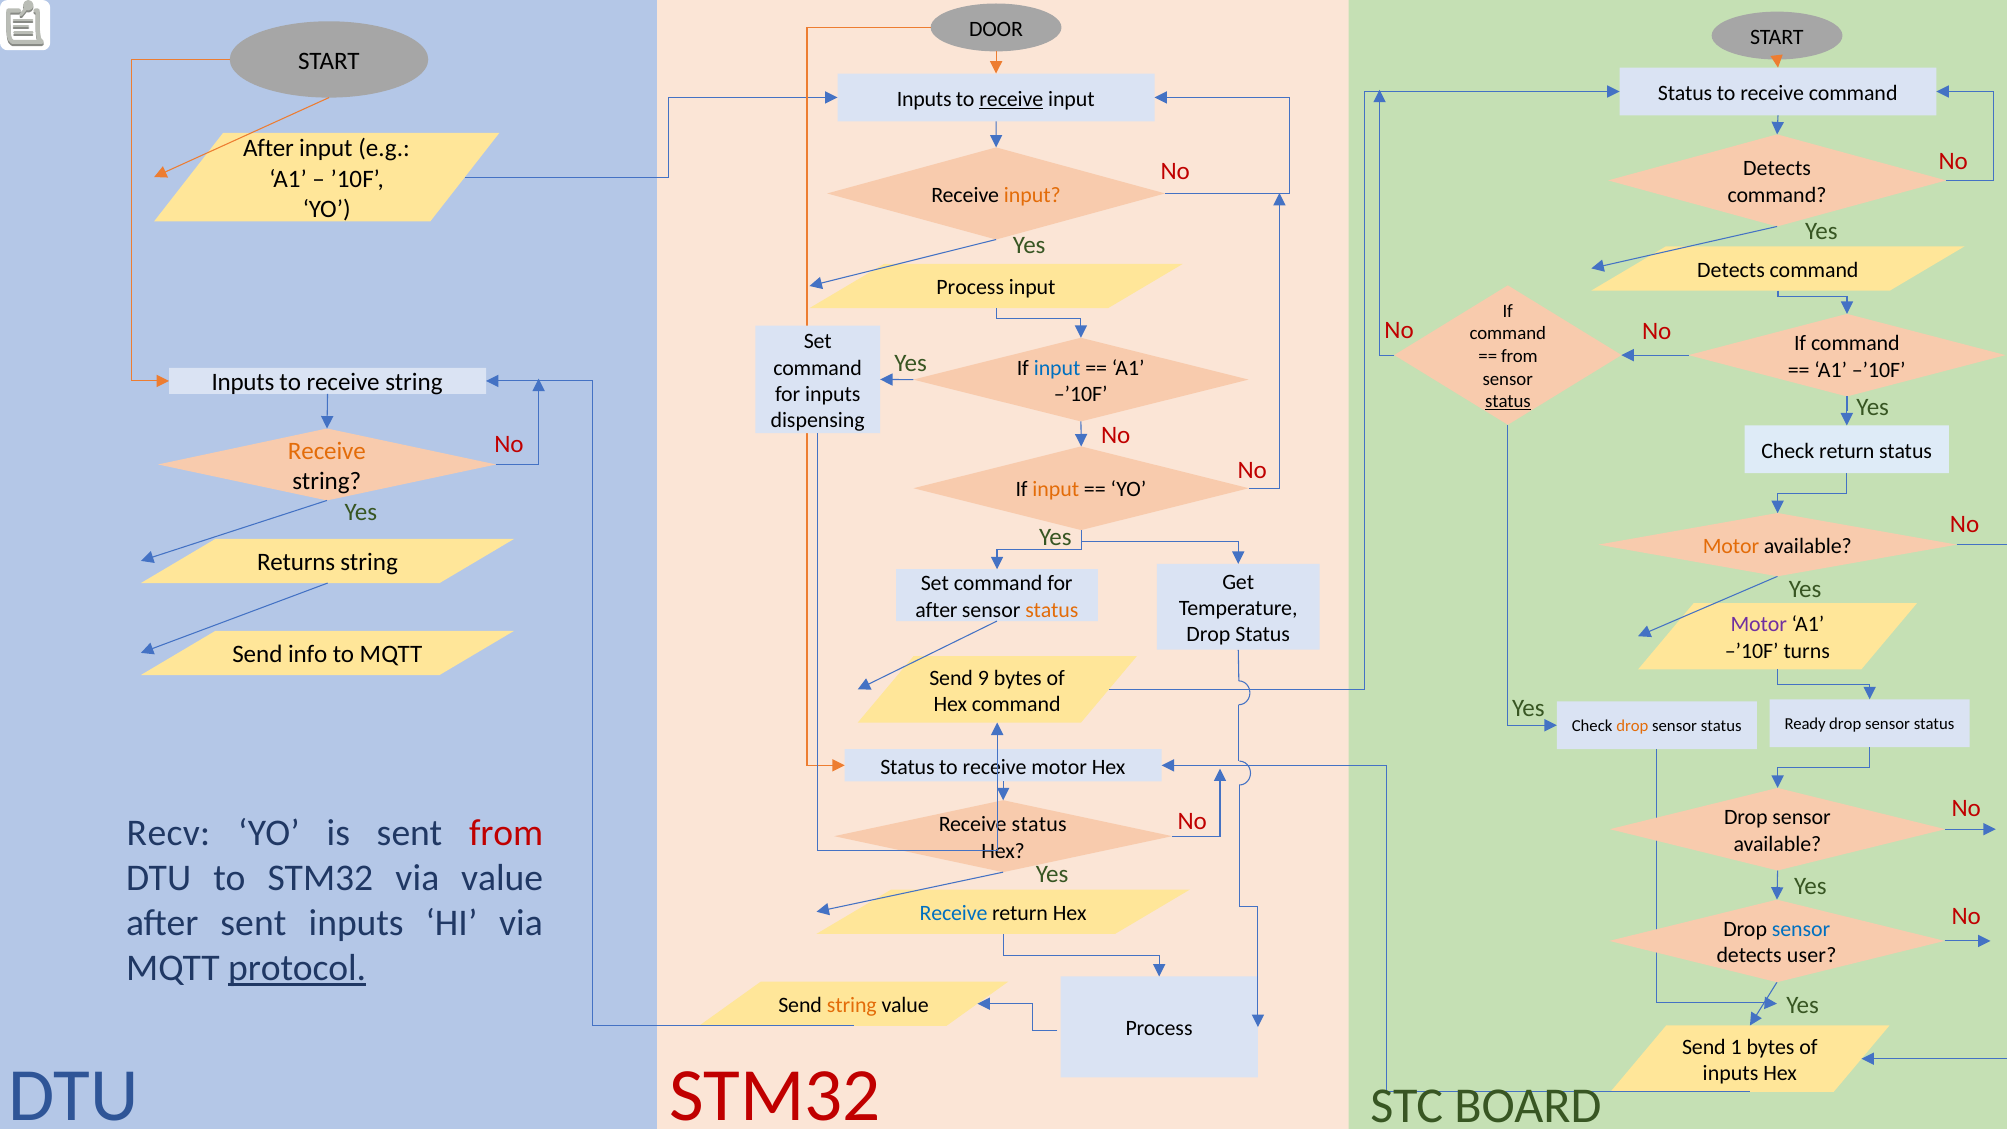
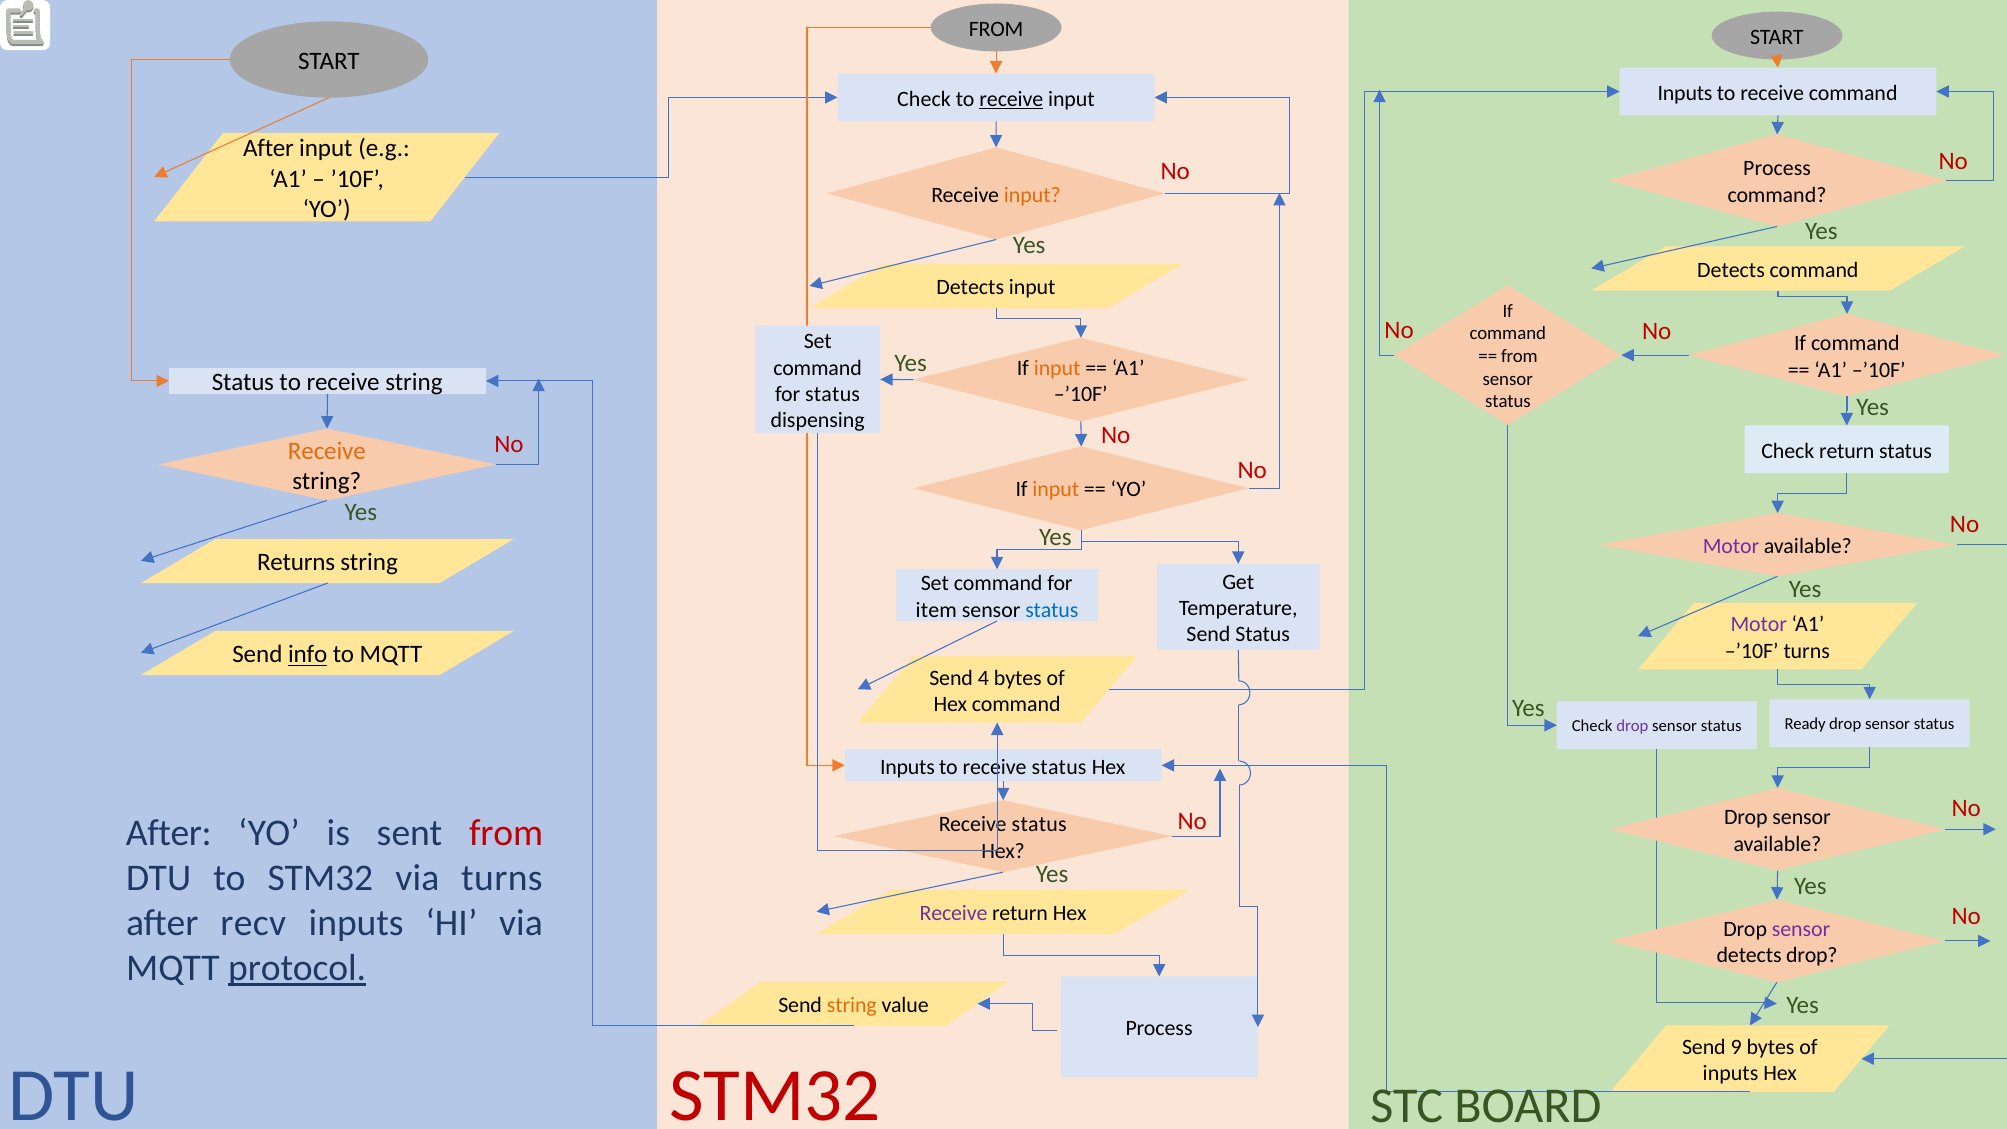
DOOR at (996, 29): DOOR -> FROM
Status at (1685, 93): Status -> Inputs
Inputs at (924, 99): Inputs -> Check
Detects at (1777, 169): Detects -> Process
Process at (970, 288): Process -> Detects
input at (1057, 368) colour: blue -> orange
Inputs at (243, 383): Inputs -> Status
for inputs: inputs -> status
status at (1508, 402) underline: present -> none
Motor at (1731, 546) colour: orange -> purple
after at (936, 610): after -> item
status at (1052, 610) colour: orange -> blue
Drop at (1208, 635): Drop -> Send
info underline: none -> present
9: 9 -> 4
drop at (1632, 726) colour: orange -> purple
Status at (907, 767): Status -> Inputs
to receive motor: motor -> status
Recv at (168, 833): Recv -> After
via value: value -> turns
Receive at (954, 913) colour: blue -> purple
after sent: sent -> recv
sensor at (1801, 929) colour: blue -> purple
detects user: user -> drop
1: 1 -> 9
